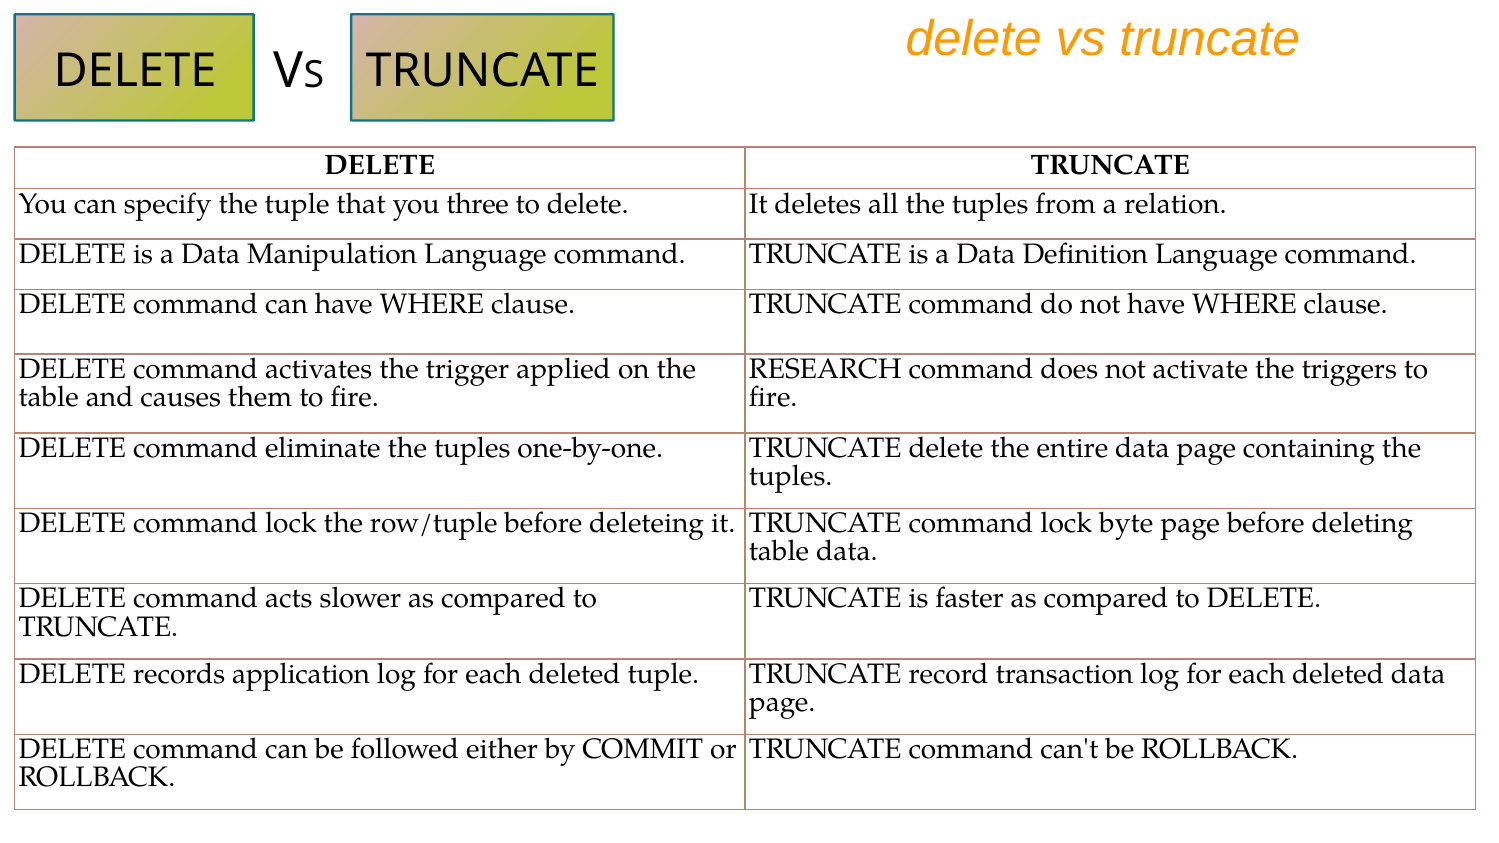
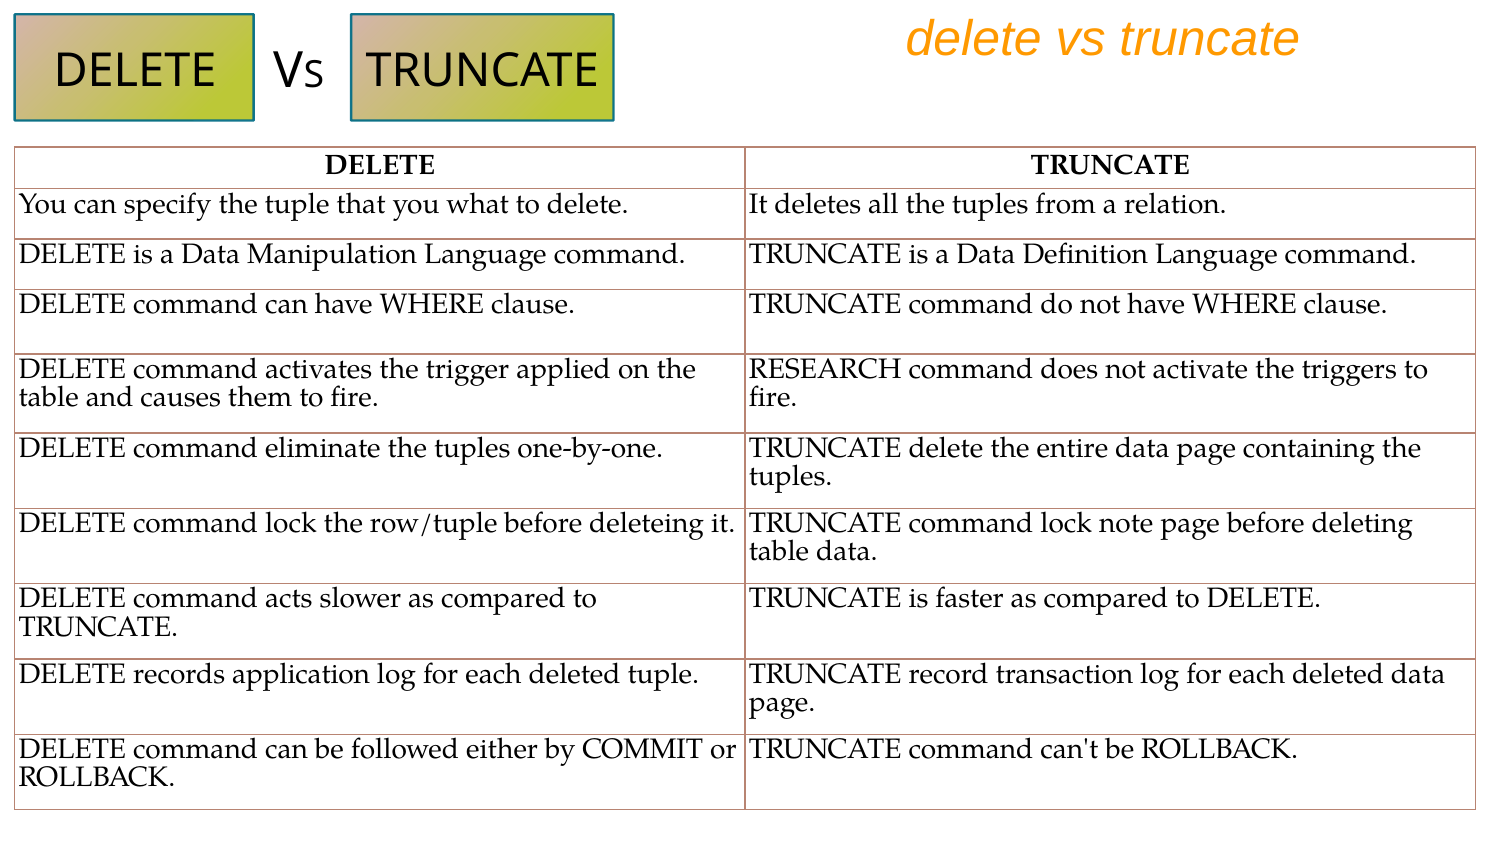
three: three -> what
byte: byte -> note
